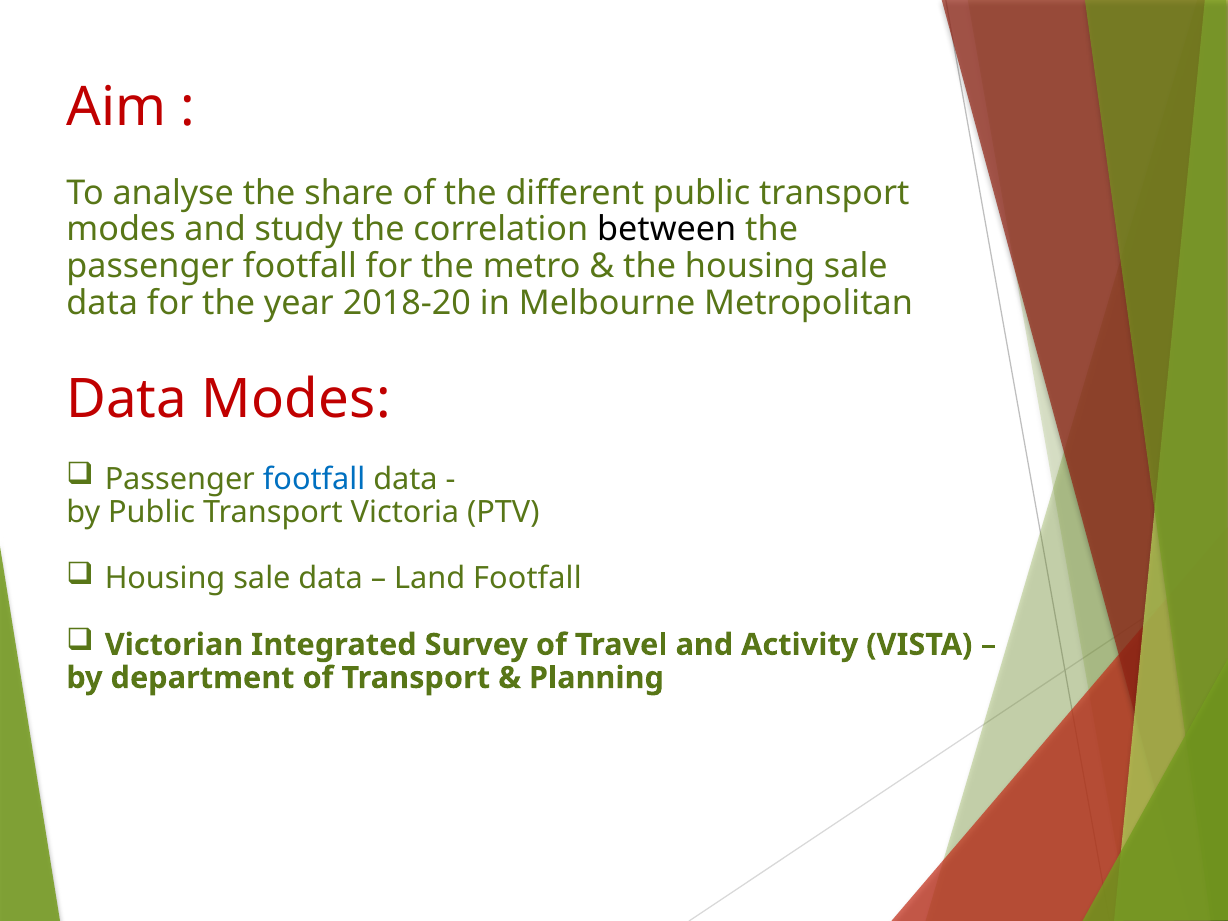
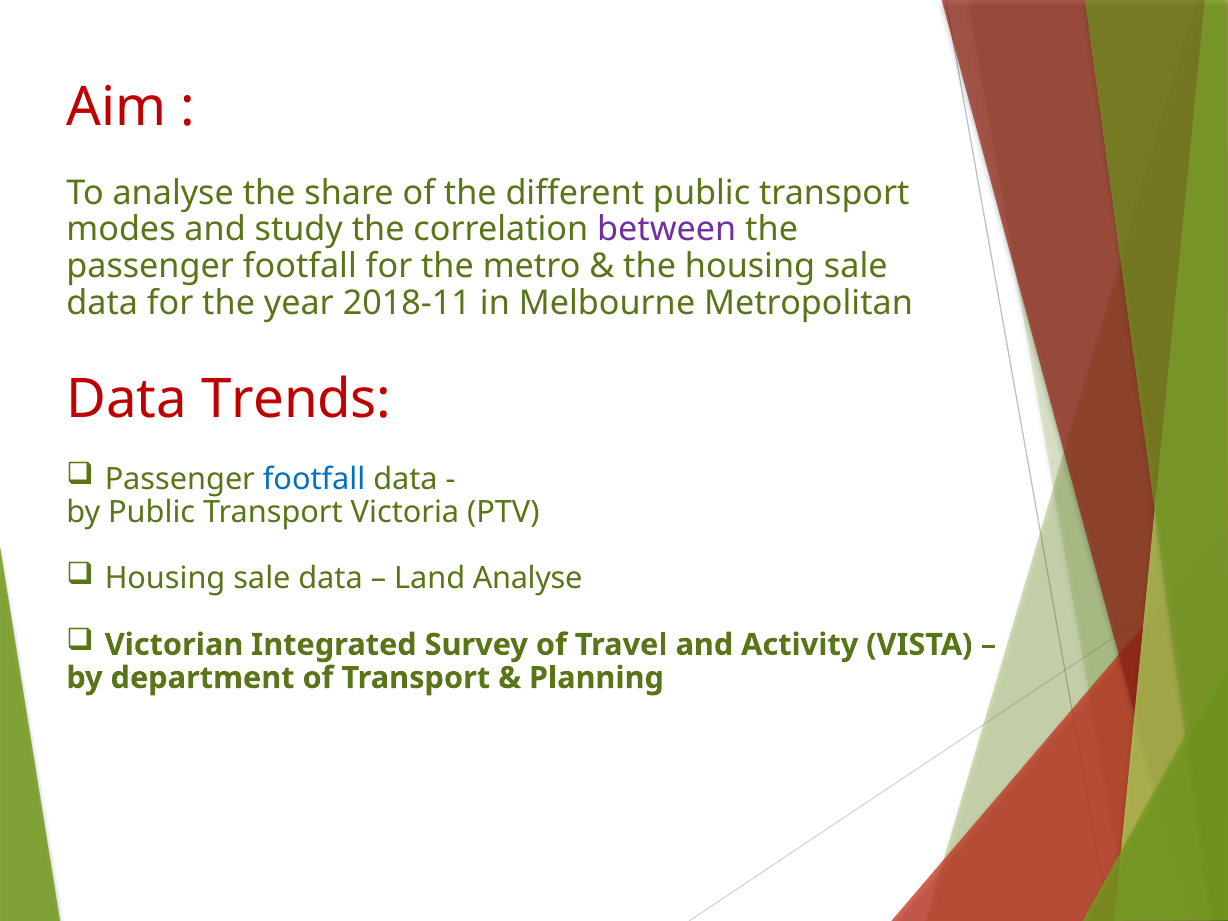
between colour: black -> purple
2018-20: 2018-20 -> 2018-11
Data Modes: Modes -> Trends
Land Footfall: Footfall -> Analyse
